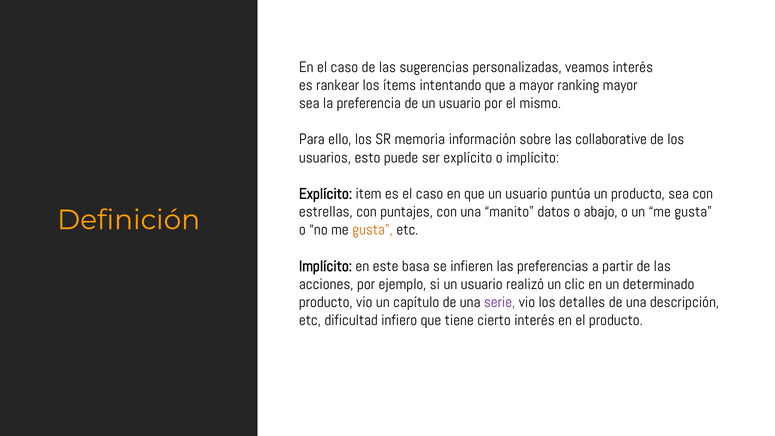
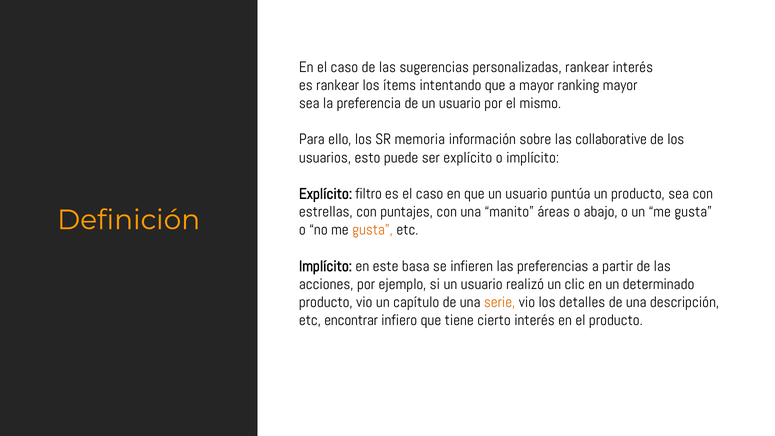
personalizadas veamos: veamos -> rankear
item: item -> filtro
datos: datos -> áreas
serie colour: purple -> orange
dificultad: dificultad -> encontrar
